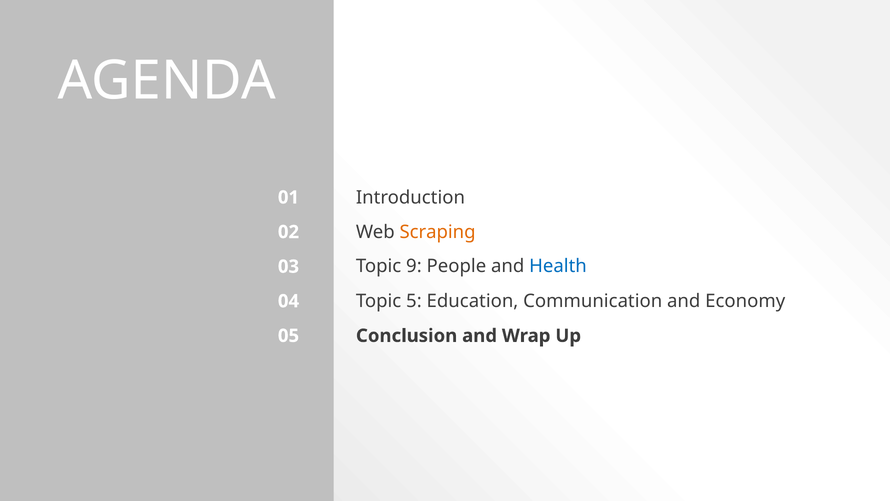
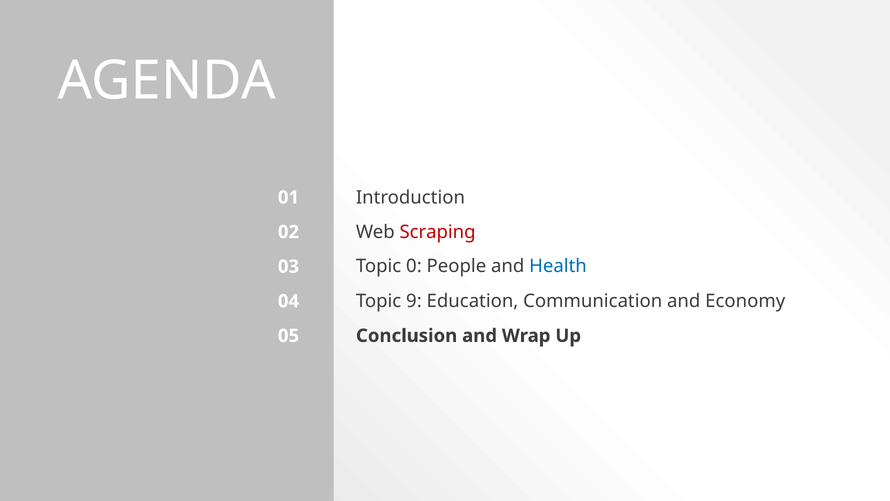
Scraping colour: orange -> red
9: 9 -> 0
5: 5 -> 9
